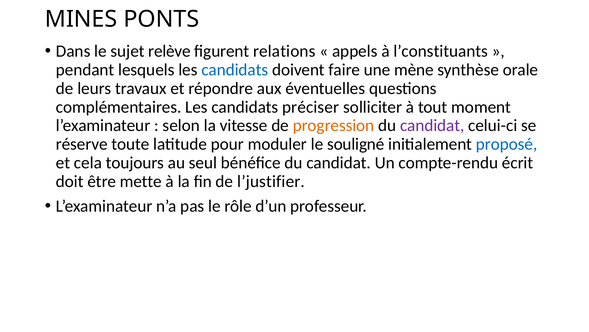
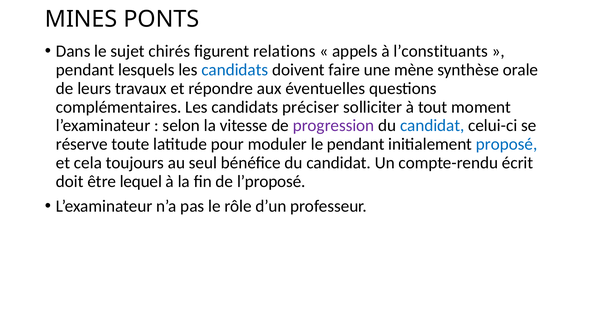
relève: relève -> chirés
progression colour: orange -> purple
candidat at (432, 125) colour: purple -> blue
le souligné: souligné -> pendant
mette: mette -> lequel
l’justifier: l’justifier -> l’proposé
